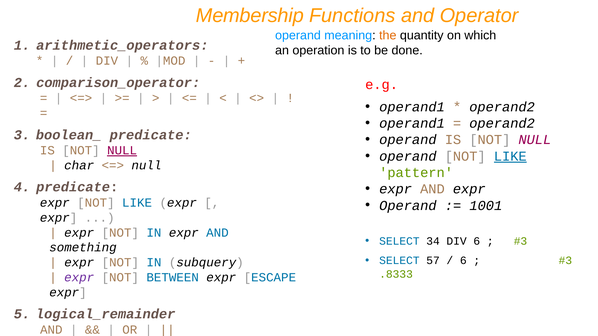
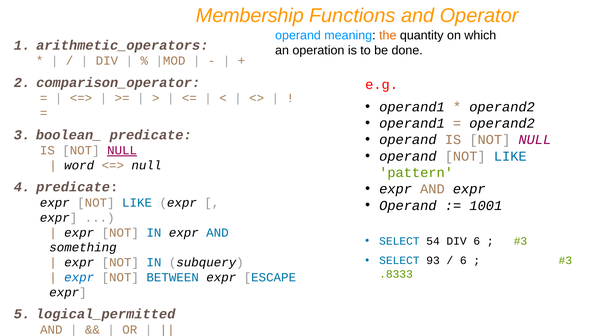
LIKE at (510, 156) underline: present -> none
char: char -> word
34: 34 -> 54
57: 57 -> 93
expr at (79, 278) colour: purple -> blue
logical_remainder: logical_remainder -> logical_permitted
